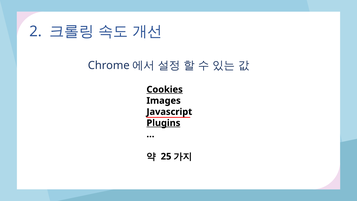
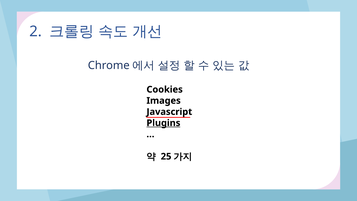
Cookies underline: present -> none
